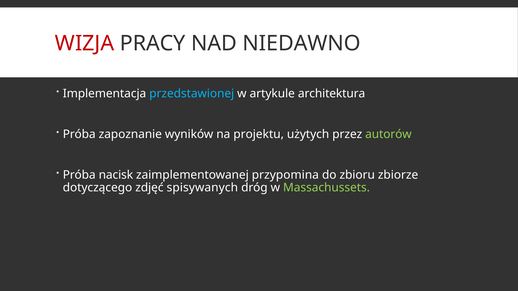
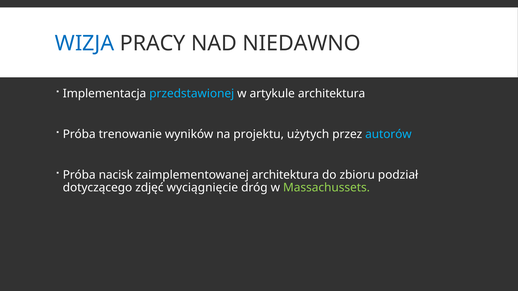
WIZJA colour: red -> blue
zapoznanie: zapoznanie -> trenowanie
autorów colour: light green -> light blue
zaimplementowanej przypomina: przypomina -> architektura
zbiorze: zbiorze -> podział
spisywanych: spisywanych -> wyciągnięcie
